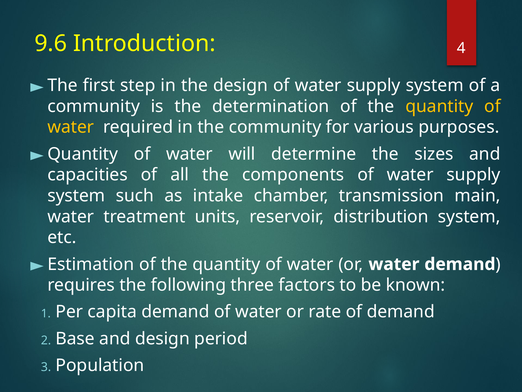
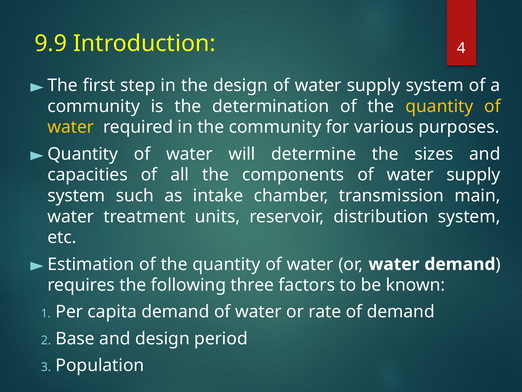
9.6: 9.6 -> 9.9
